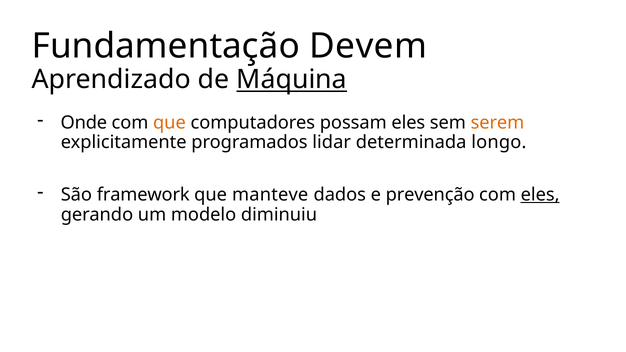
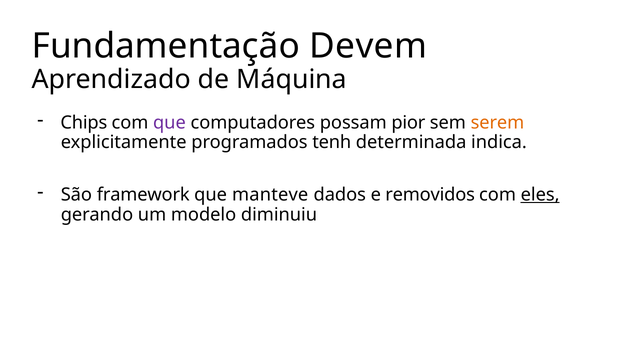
Máquina underline: present -> none
Onde: Onde -> Chips
que at (169, 123) colour: orange -> purple
possam eles: eles -> pior
lidar: lidar -> tenh
longo: longo -> indica
prevenção: prevenção -> removidos
